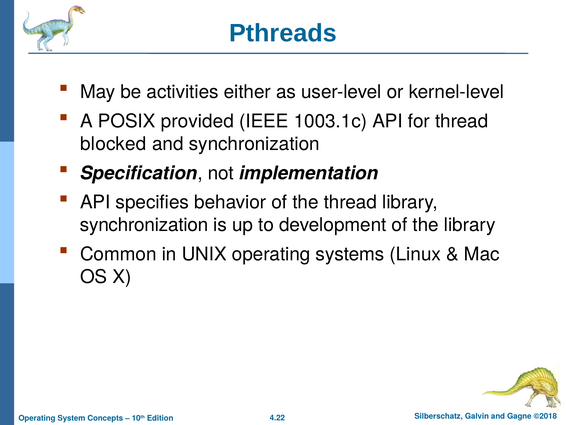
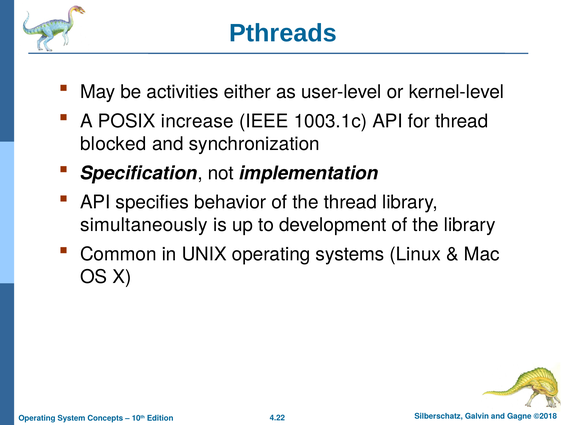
provided: provided -> increase
synchronization at (144, 225): synchronization -> simultaneously
